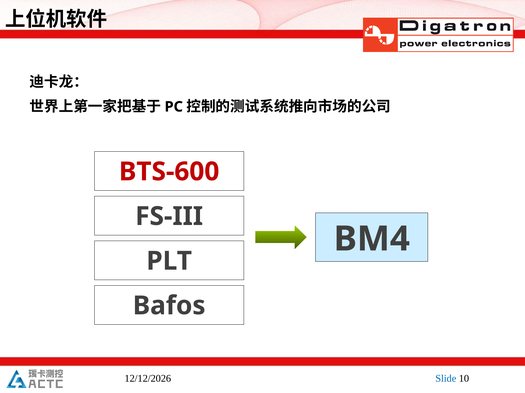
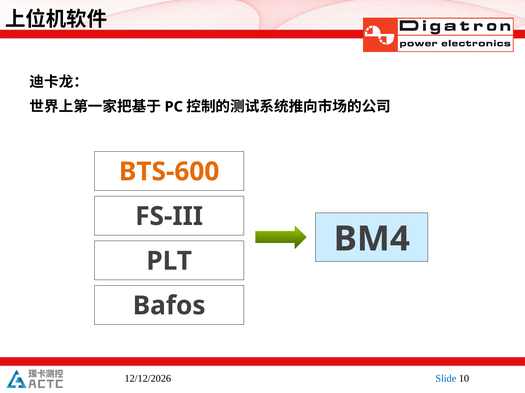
BTS-600 colour: red -> orange
